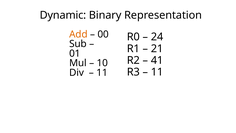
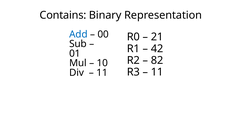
Dynamic: Dynamic -> Contains
Add colour: orange -> blue
24: 24 -> 21
21: 21 -> 42
41: 41 -> 82
